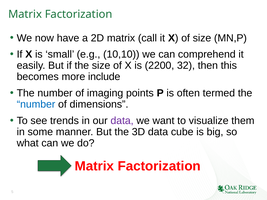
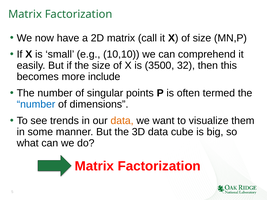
2200: 2200 -> 3500
imaging: imaging -> singular
data at (122, 121) colour: purple -> orange
